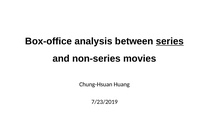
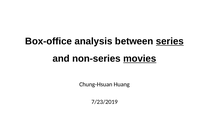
movies underline: none -> present
